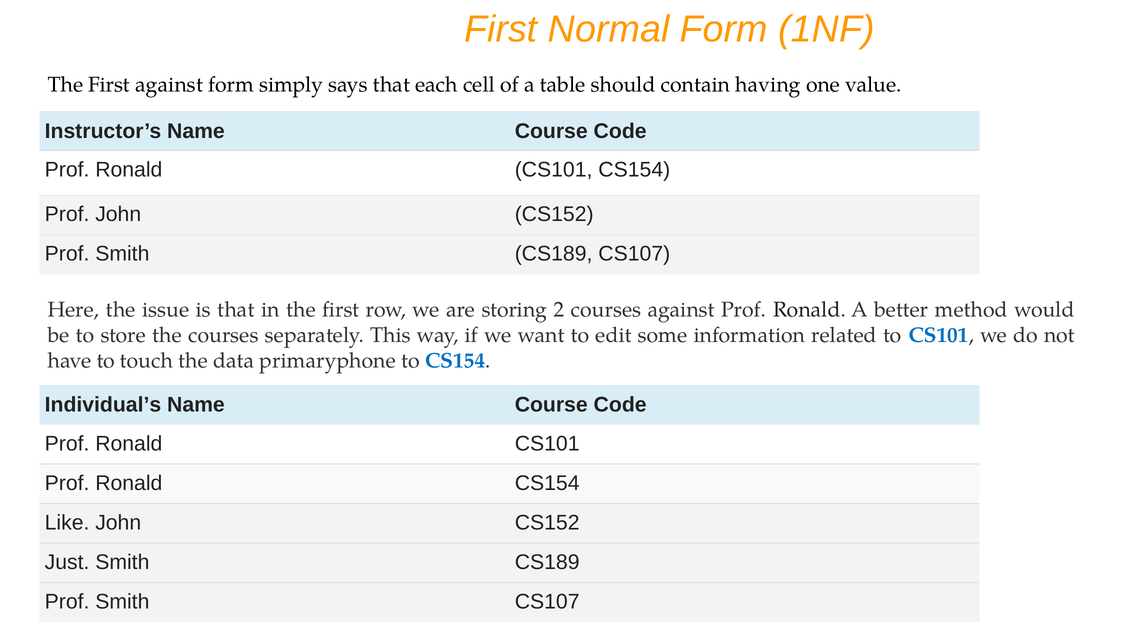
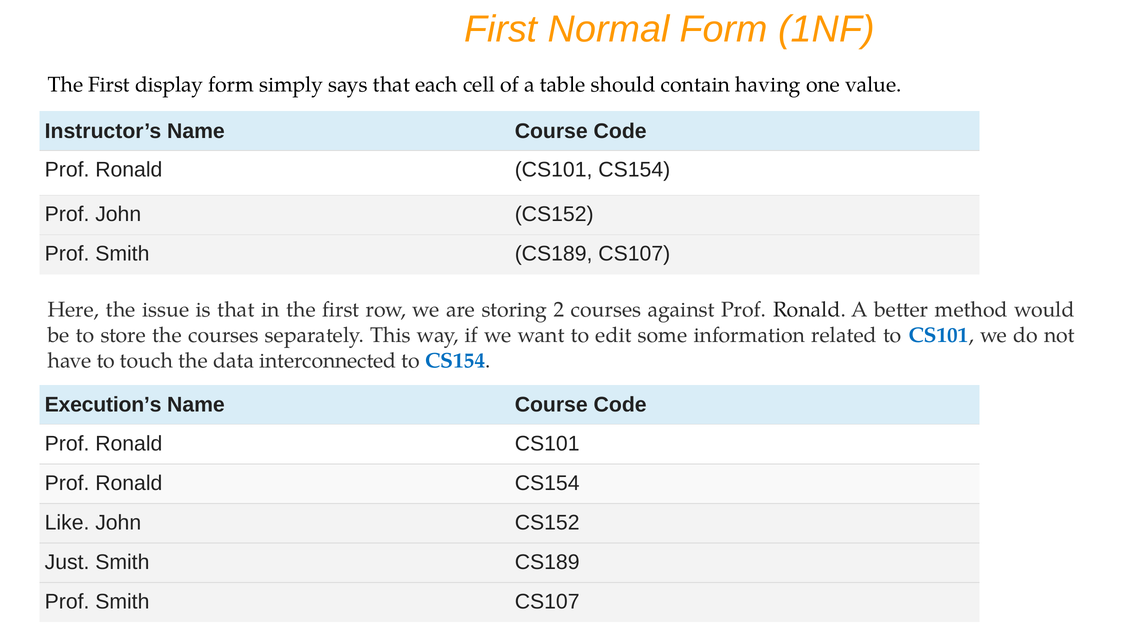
First against: against -> display
primaryphone: primaryphone -> interconnected
Individual’s: Individual’s -> Execution’s
